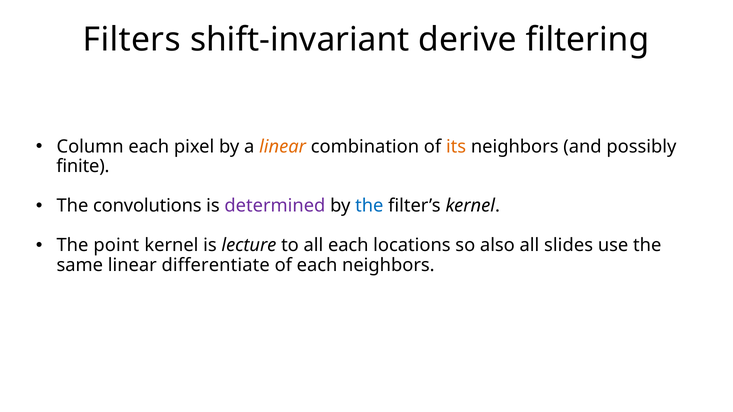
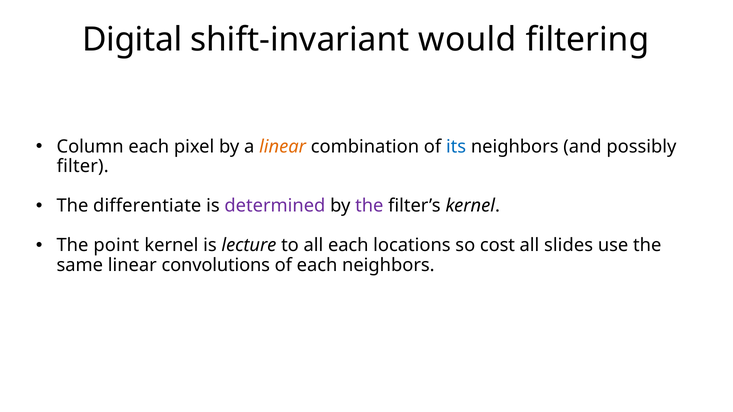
Filters: Filters -> Digital
derive: derive -> would
its colour: orange -> blue
finite: finite -> filter
convolutions: convolutions -> differentiate
the at (369, 206) colour: blue -> purple
also: also -> cost
differentiate: differentiate -> convolutions
